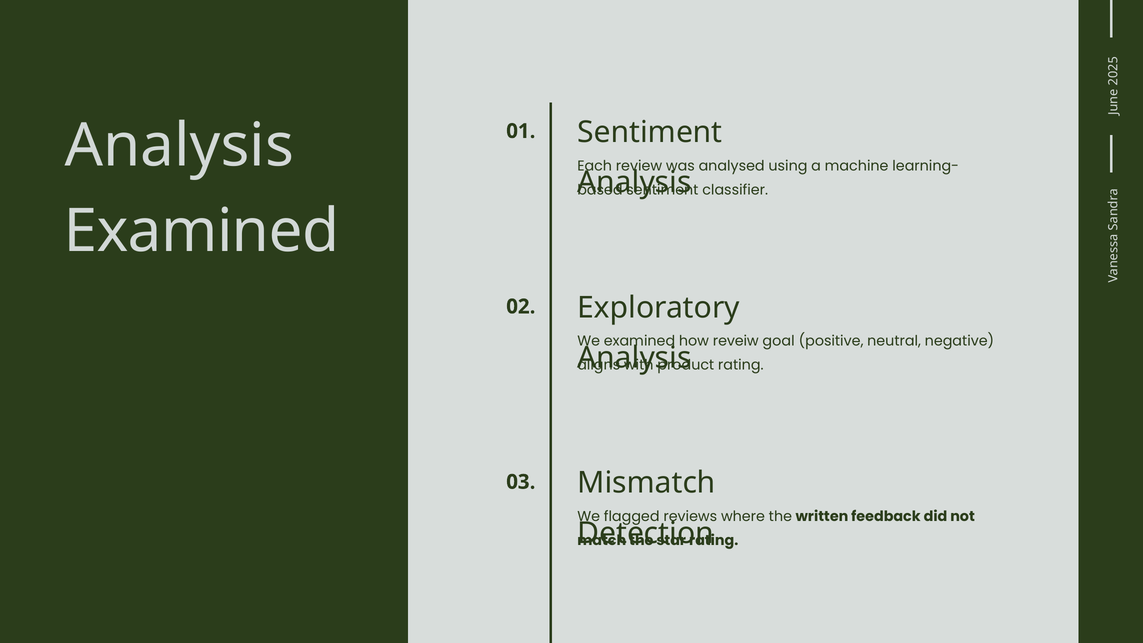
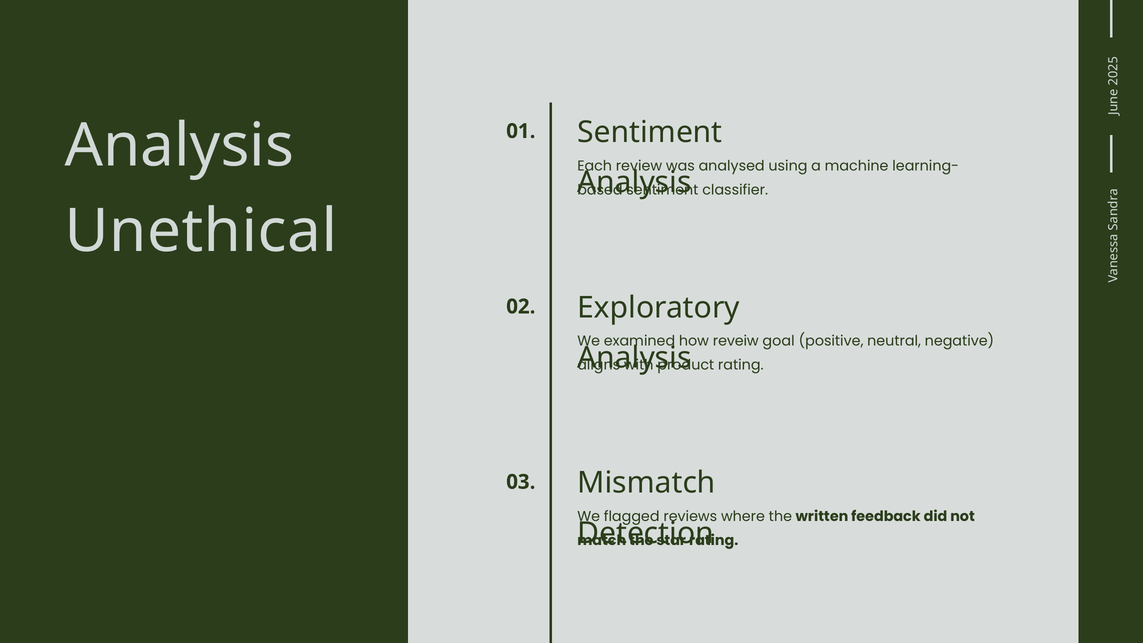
Examined at (201, 231): Examined -> Unethical
